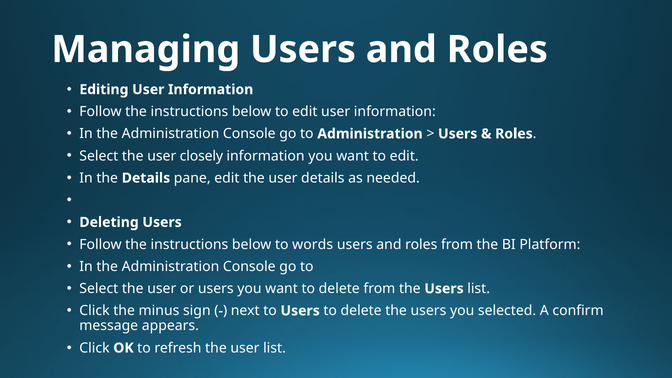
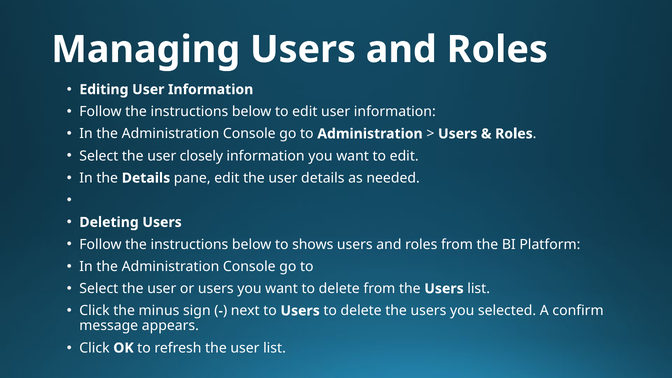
words: words -> shows
